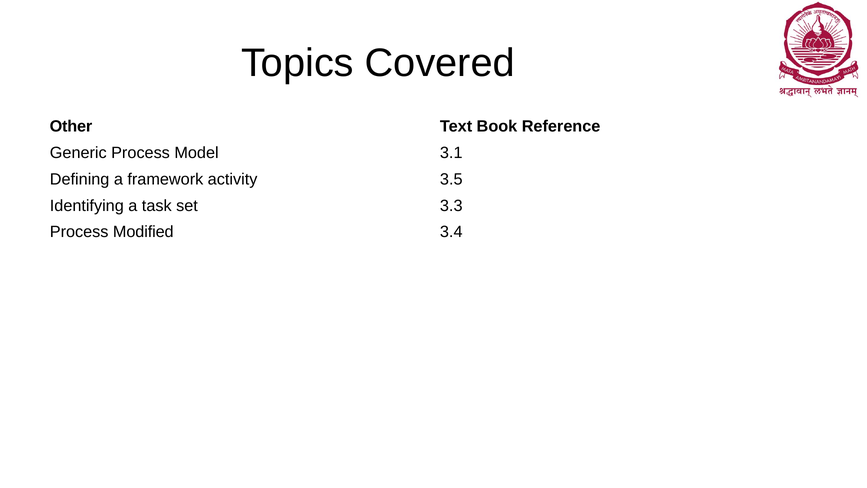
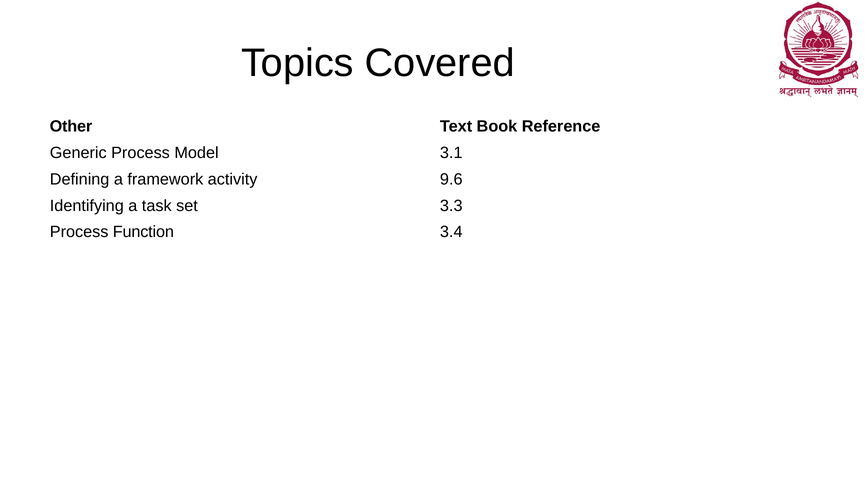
3.5: 3.5 -> 9.6
Modified: Modified -> Function
